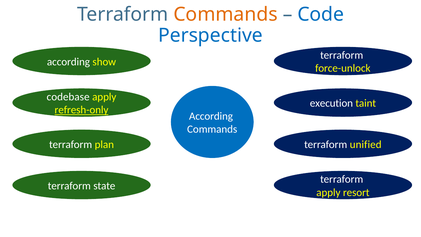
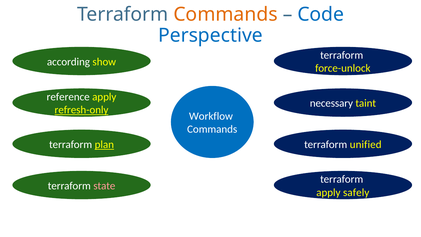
codebase: codebase -> reference
execution: execution -> necessary
According at (211, 116): According -> Workflow
plan underline: none -> present
state colour: white -> pink
resort: resort -> safely
